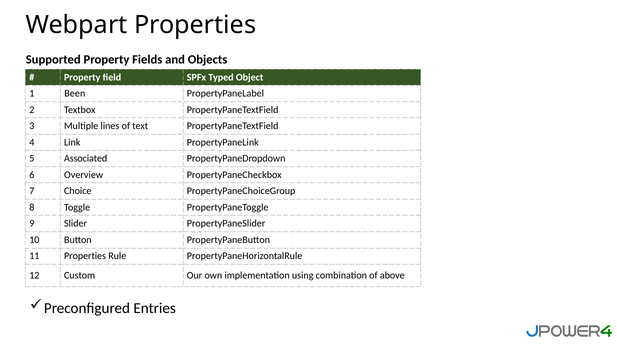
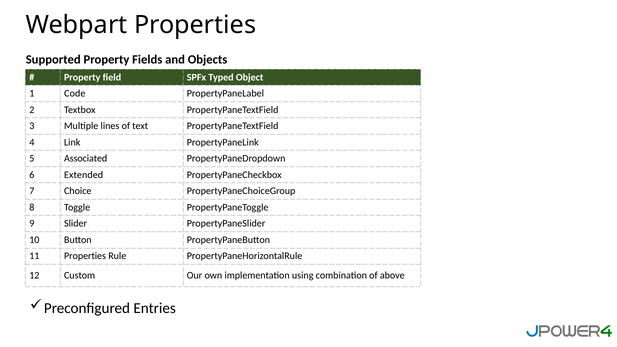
Been: Been -> Code
Overview: Overview -> Extended
